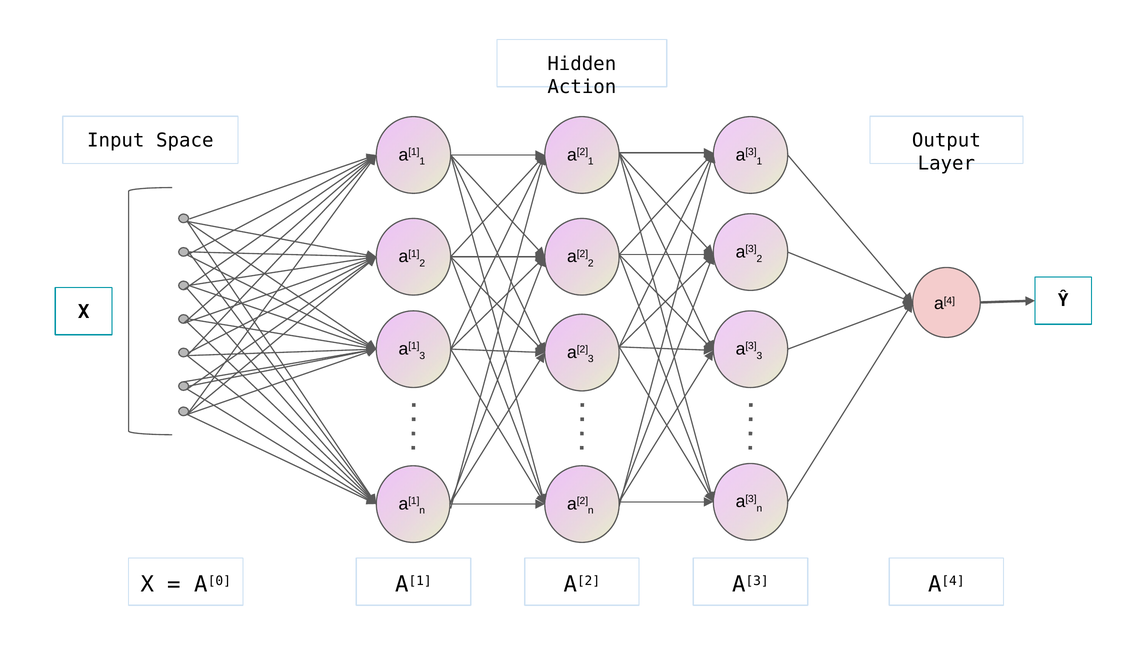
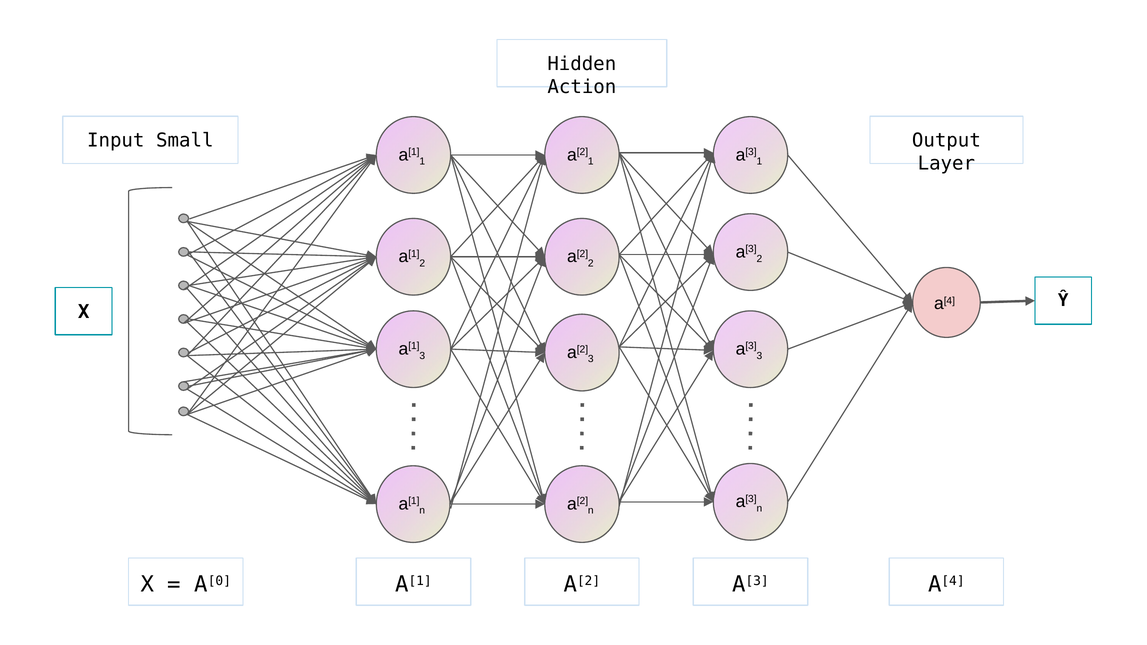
Space: Space -> Small
